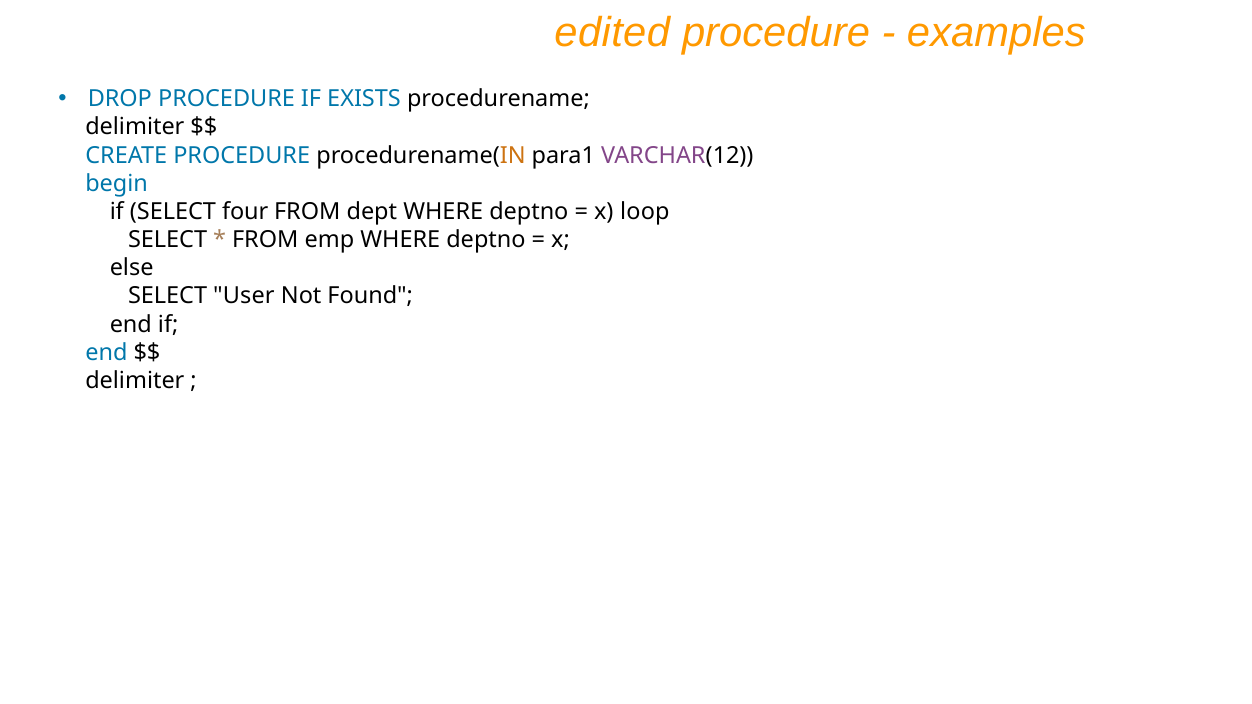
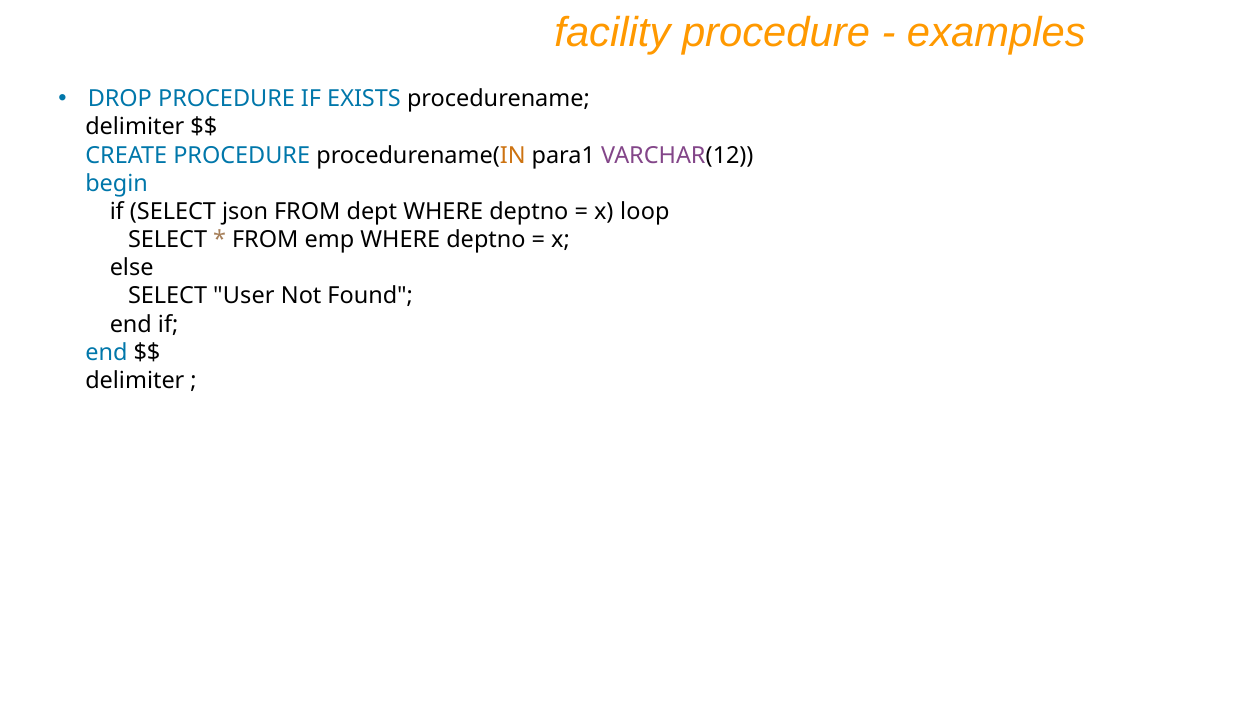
edited: edited -> facility
four: four -> json
